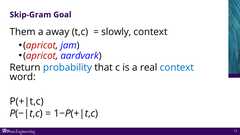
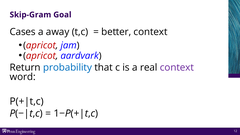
Them: Them -> Cases
slowly: slowly -> better
context at (177, 67) colour: blue -> purple
